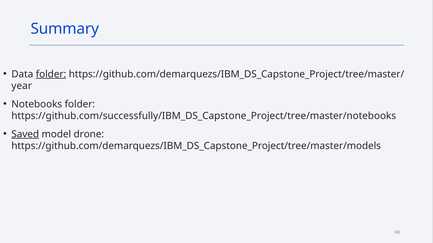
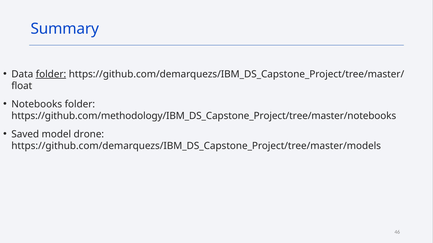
year: year -> float
https://github.com/successfully/IBM_DS_Capstone_Project/tree/master/notebooks: https://github.com/successfully/IBM_DS_Capstone_Project/tree/master/notebooks -> https://github.com/methodology/IBM_DS_Capstone_Project/tree/master/notebooks
Saved underline: present -> none
